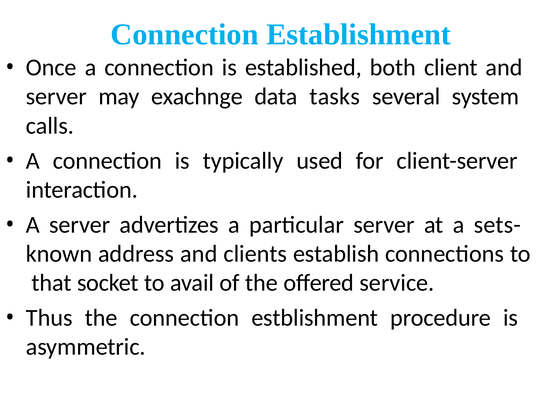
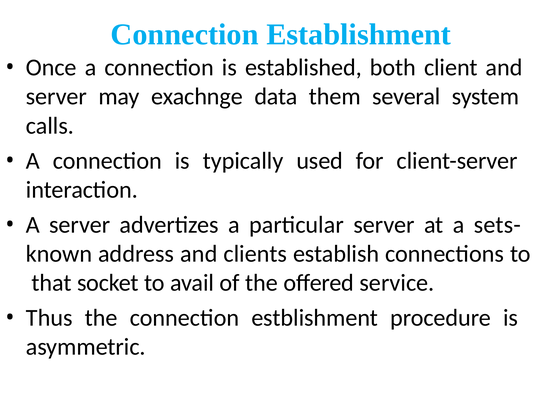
tasks: tasks -> them
